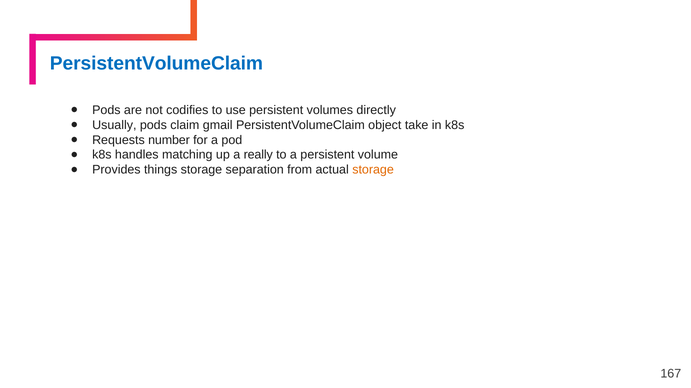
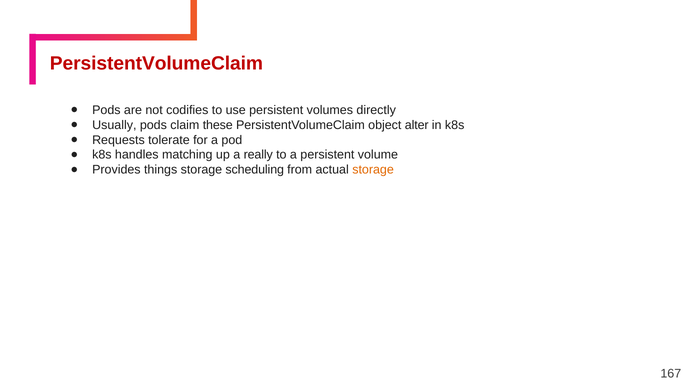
PersistentVolumeClaim at (156, 64) colour: blue -> red
gmail: gmail -> these
take: take -> alter
number: number -> tolerate
separation: separation -> scheduling
